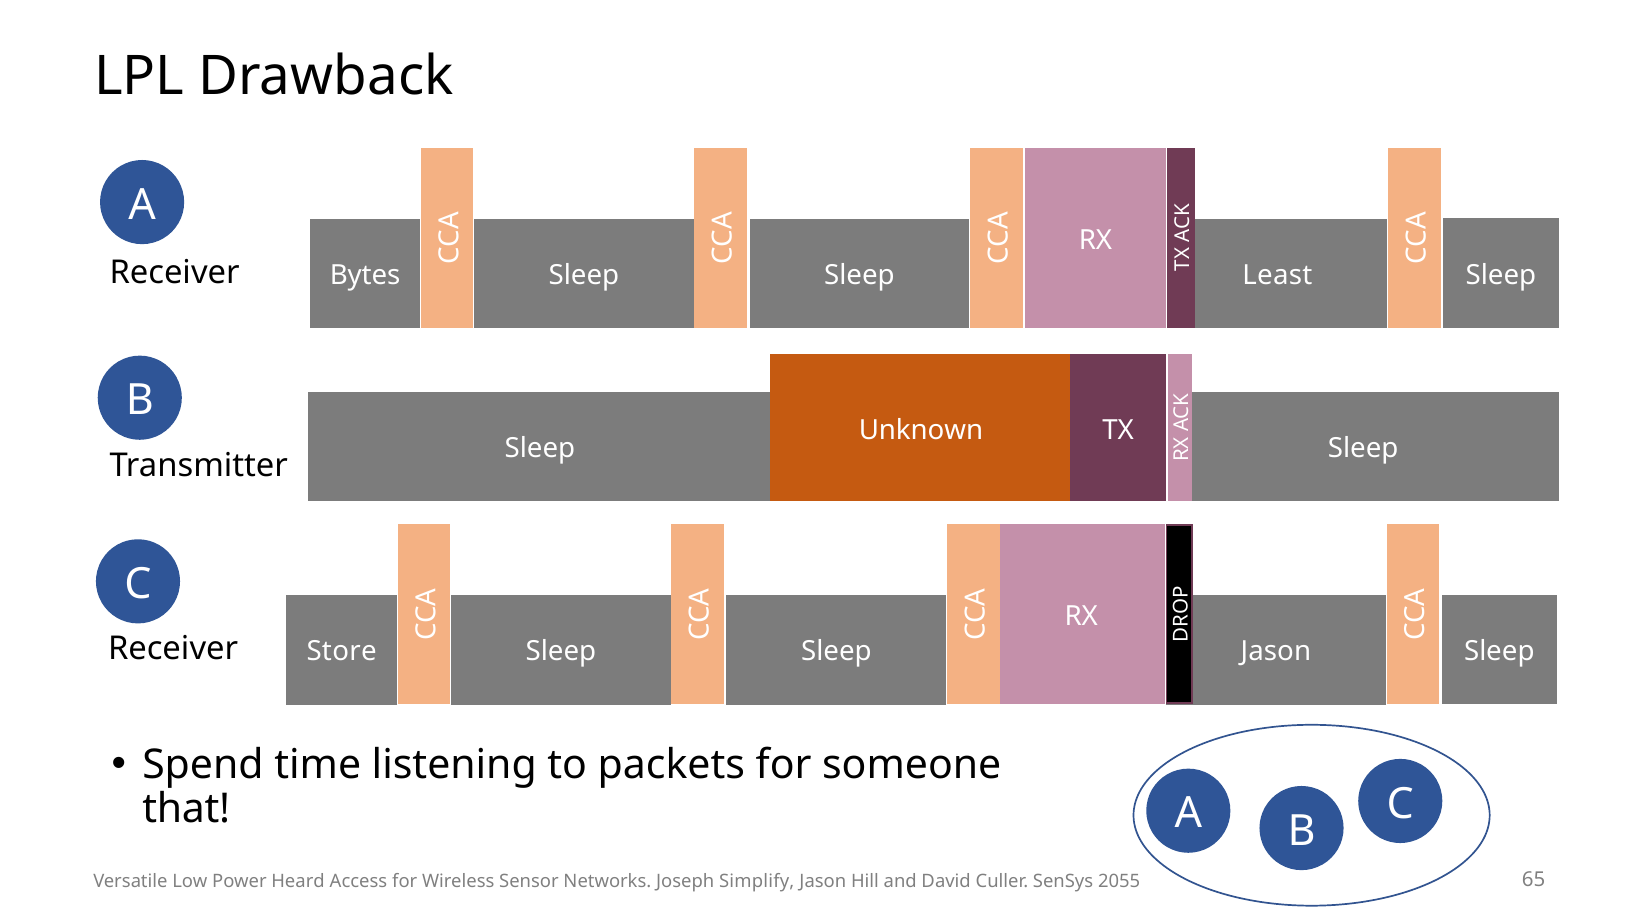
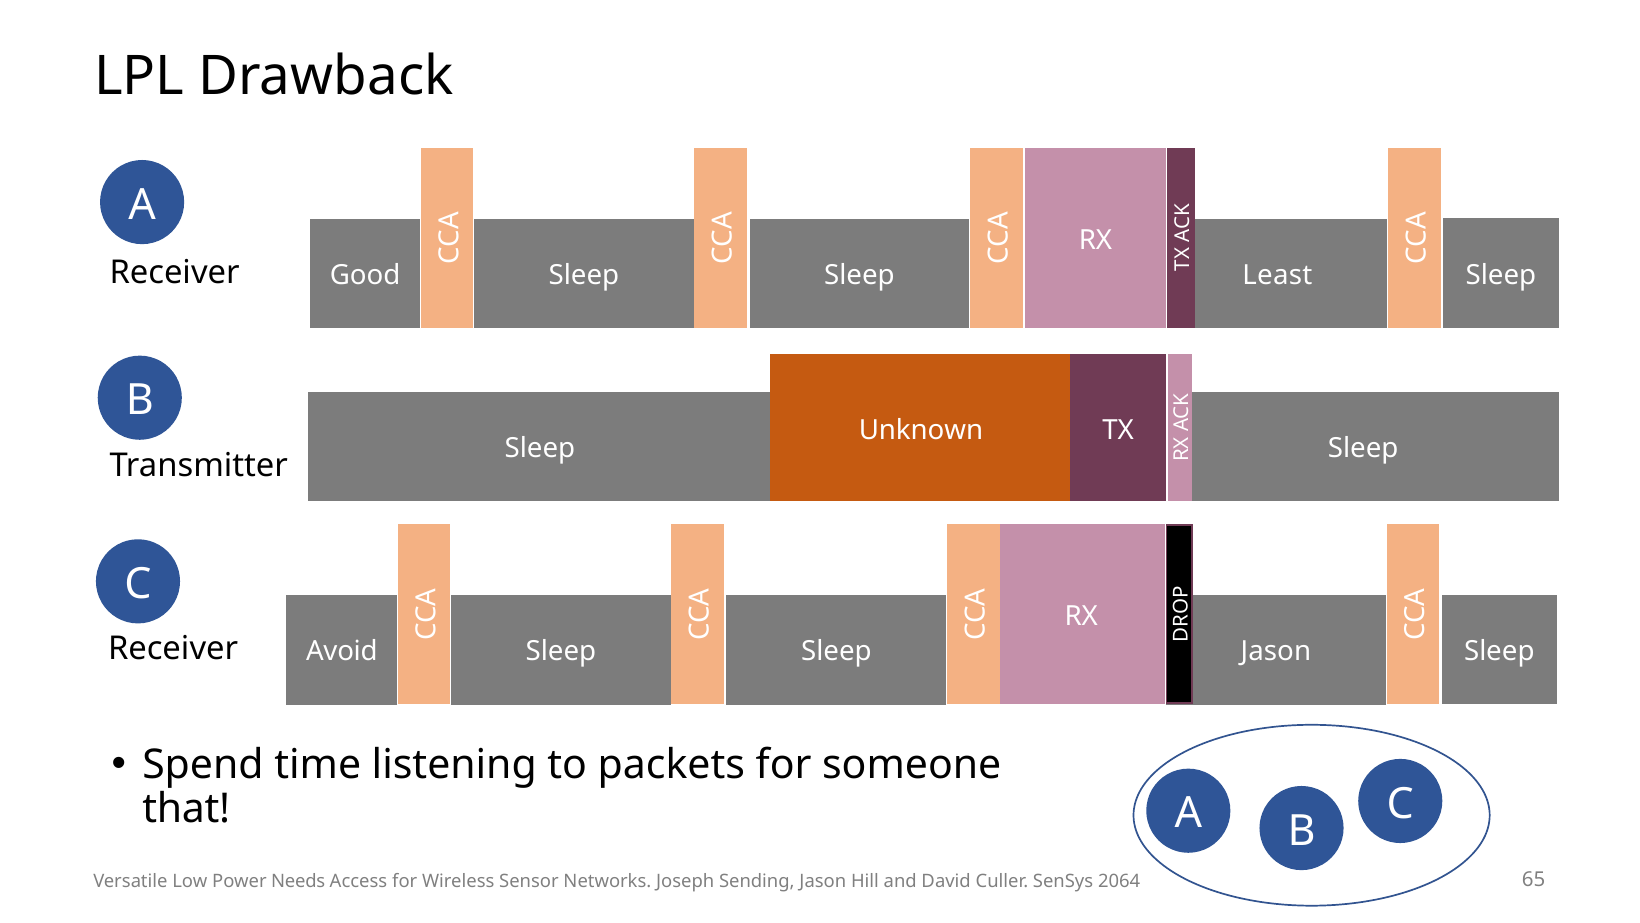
Bytes: Bytes -> Good
Store: Store -> Avoid
Heard: Heard -> Needs
Simplify: Simplify -> Sending
2055: 2055 -> 2064
